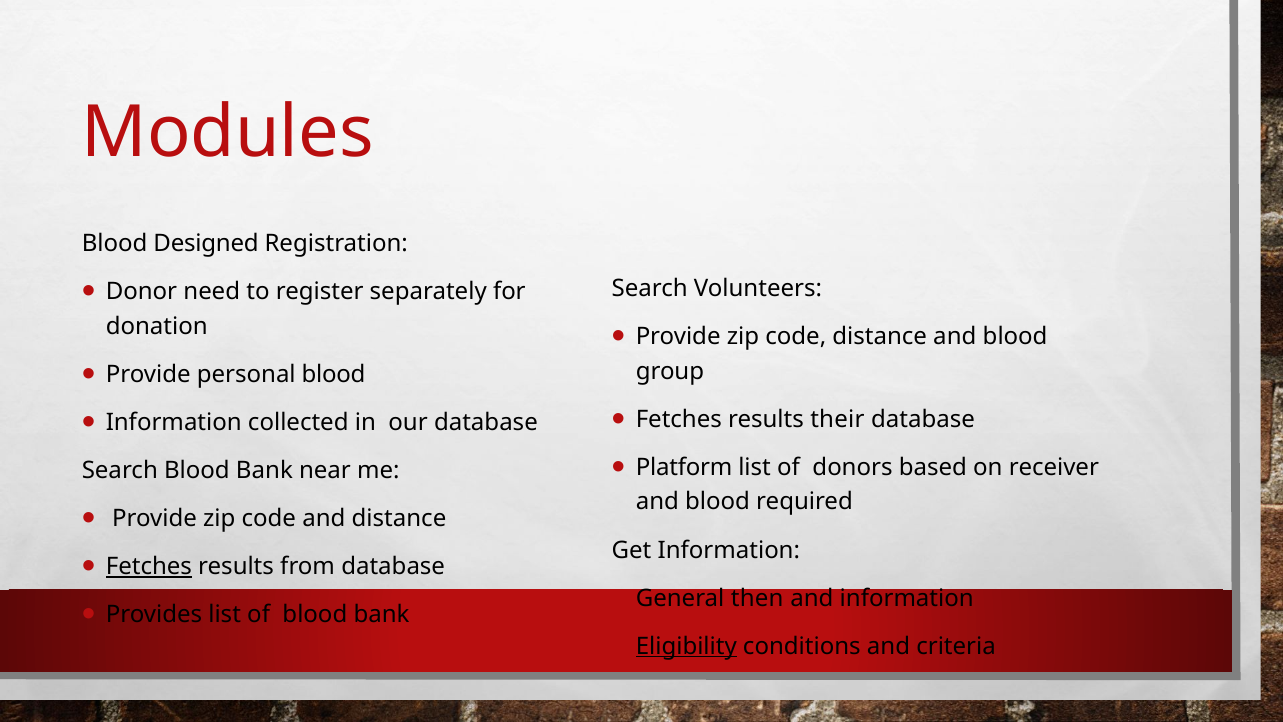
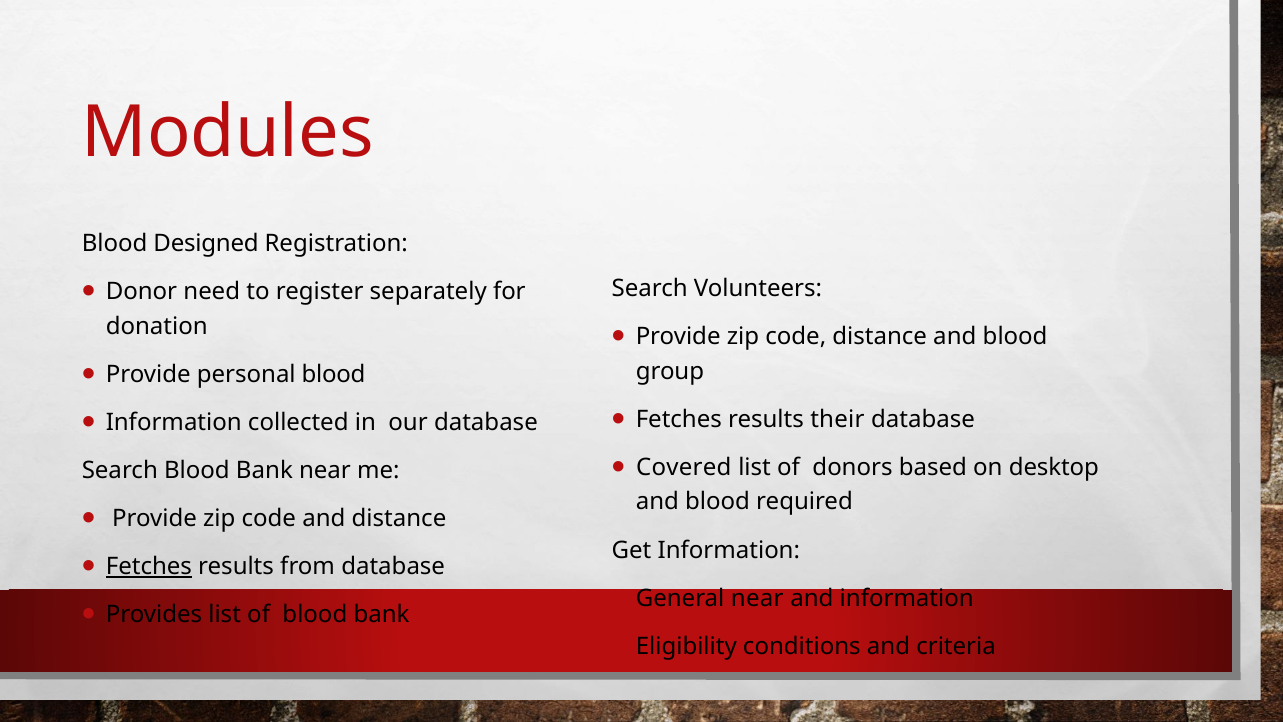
Platform: Platform -> Covered
receiver: receiver -> desktop
General then: then -> near
Eligibility underline: present -> none
